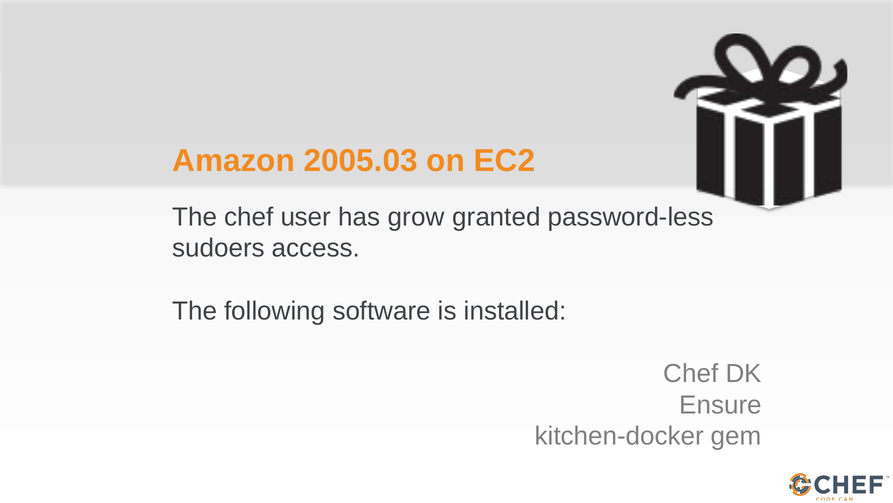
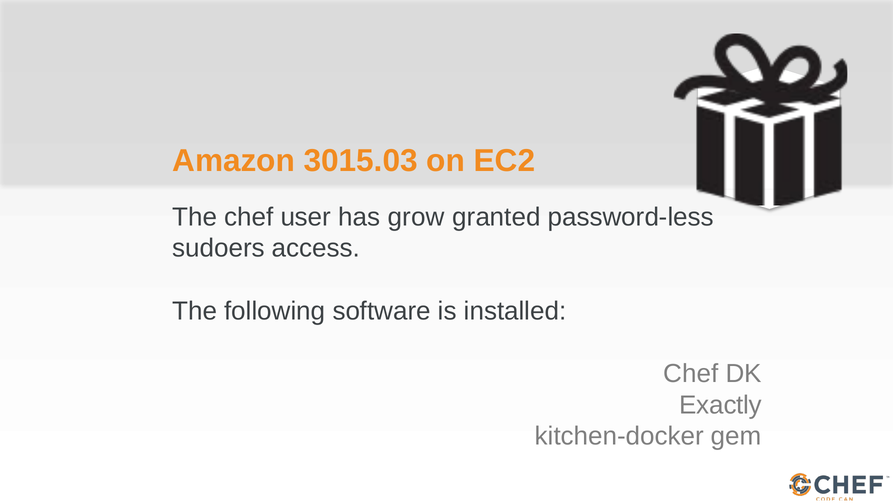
2005.03: 2005.03 -> 3015.03
Ensure: Ensure -> Exactly
